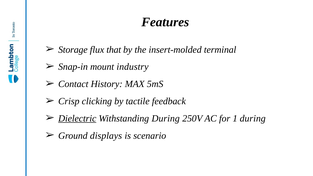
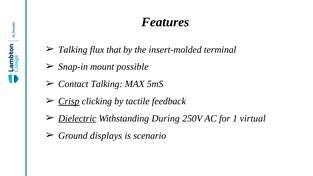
Storage at (73, 50): Storage -> Talking
industry: industry -> possible
Contact History: History -> Talking
Crisp underline: none -> present
1 during: during -> virtual
